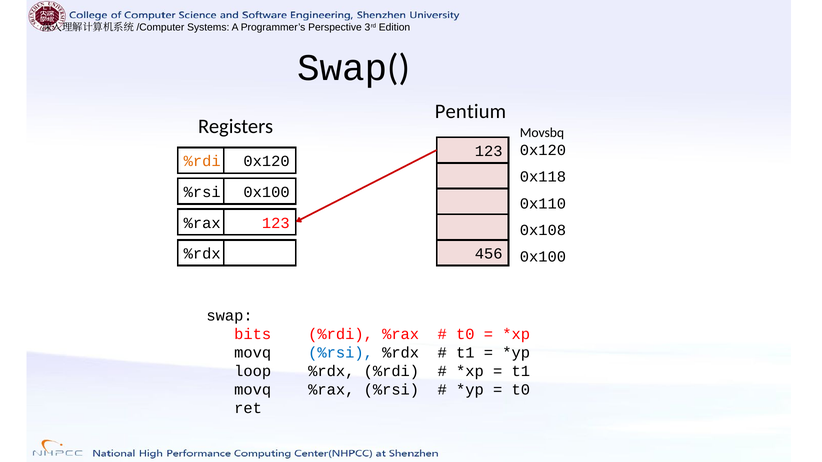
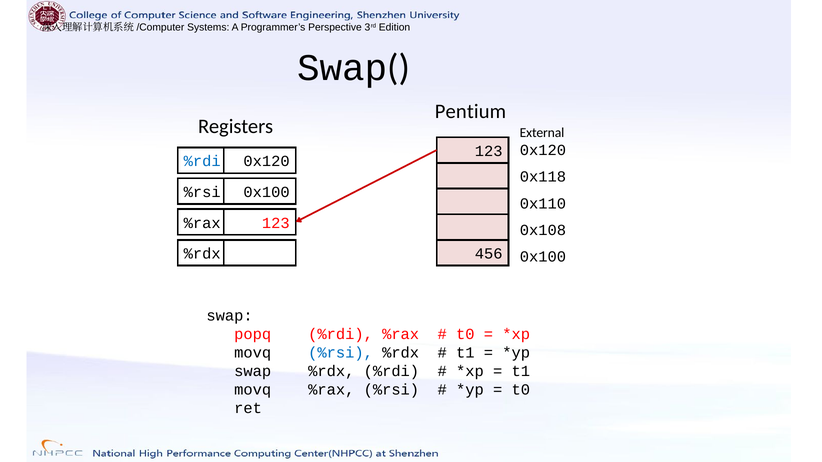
Movsbq: Movsbq -> External
%rdi at (202, 162) colour: orange -> blue
bits: bits -> popq
loop at (253, 372): loop -> swap
